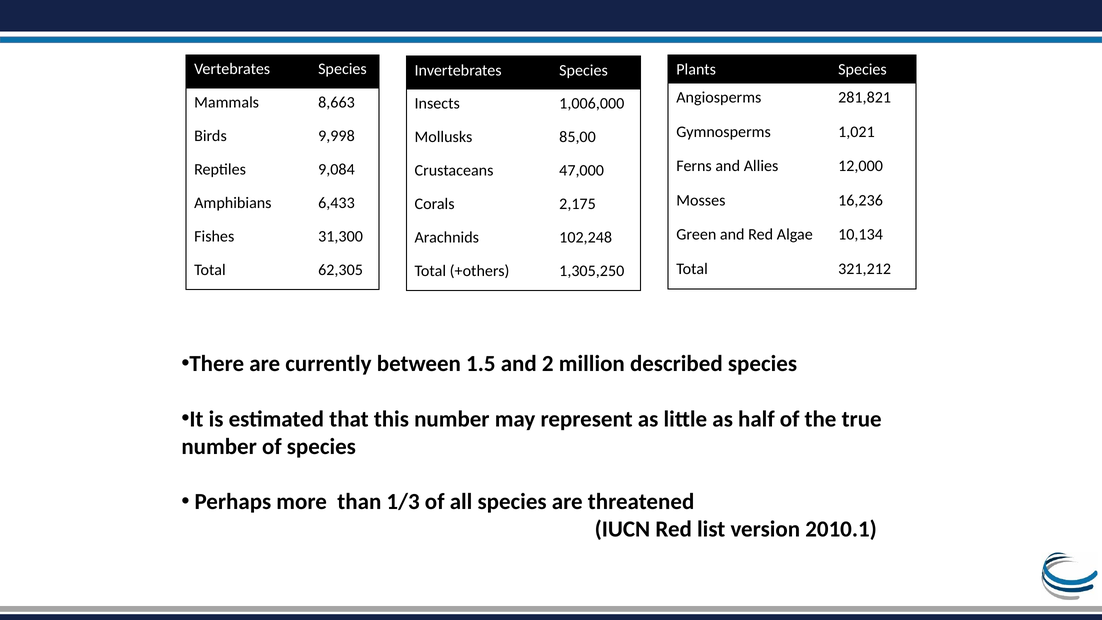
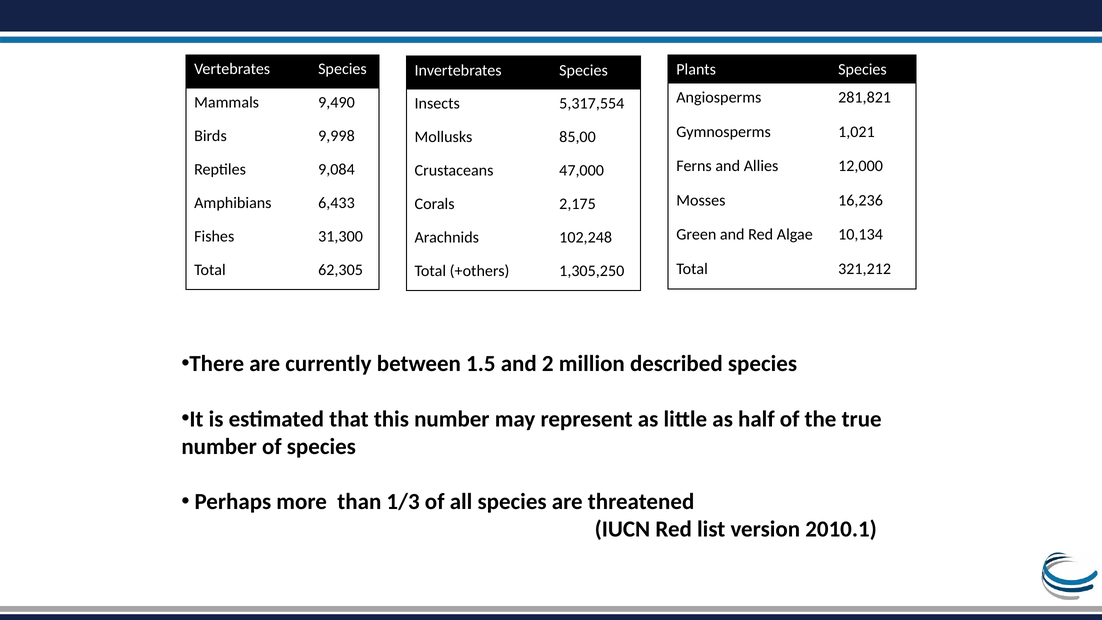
8,663: 8,663 -> 9,490
1,006,000: 1,006,000 -> 5,317,554
